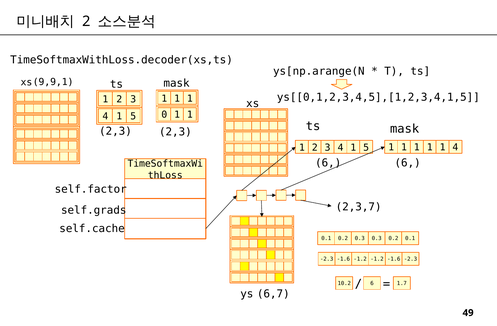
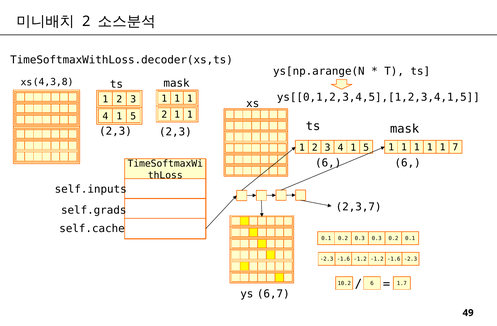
9,9,1: 9,9,1 -> 4,3,8
5 0: 0 -> 2
5 1 1 4: 4 -> 7
self.factor: self.factor -> self.inputs
